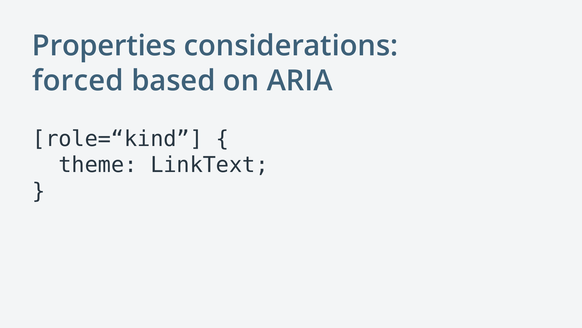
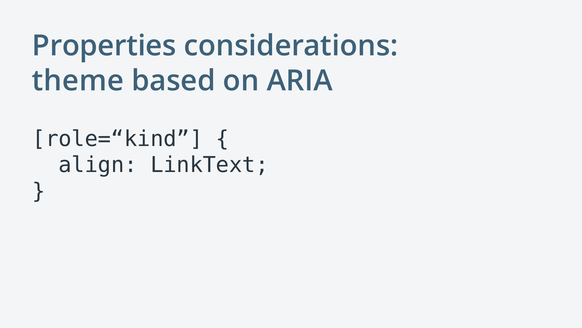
forced: forced -> theme
theme: theme -> align
